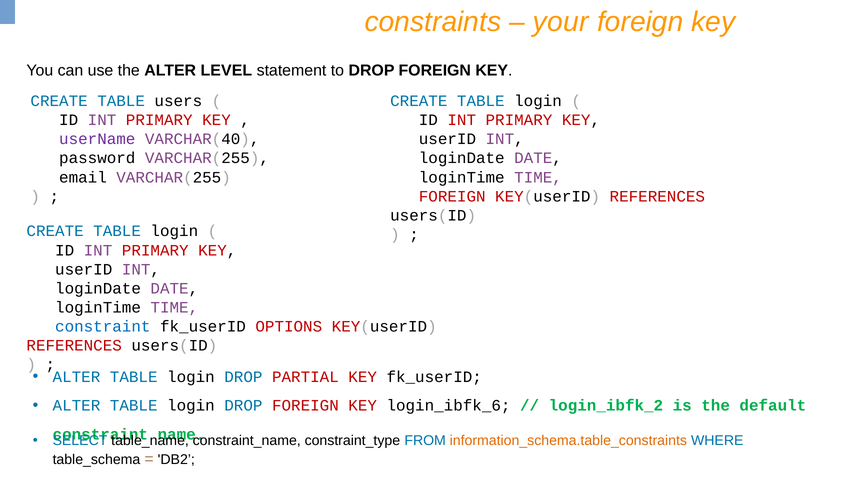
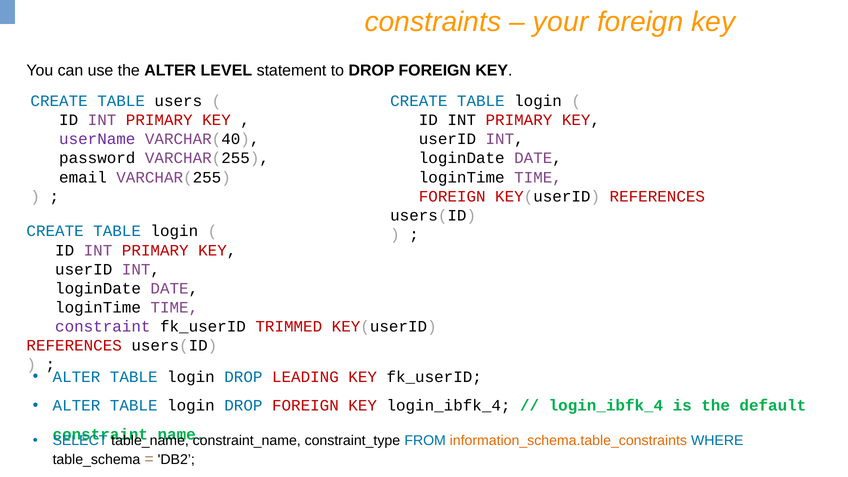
INT at (462, 120) colour: red -> black
constraint at (103, 327) colour: blue -> purple
OPTIONS: OPTIONS -> TRIMMED
PARTIAL: PARTIAL -> LEADING
KEY login_ibfk_6: login_ibfk_6 -> login_ibfk_4
login_ibfk_2 at (606, 406): login_ibfk_2 -> login_ibfk_4
